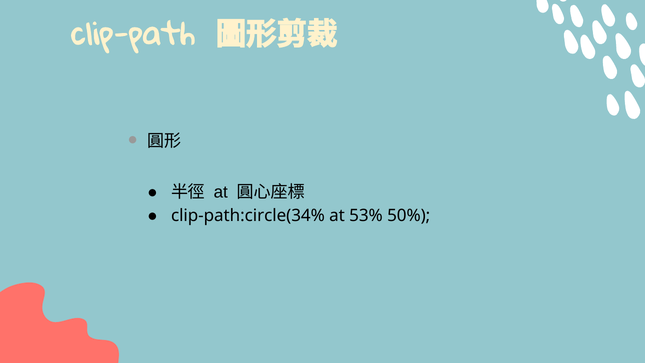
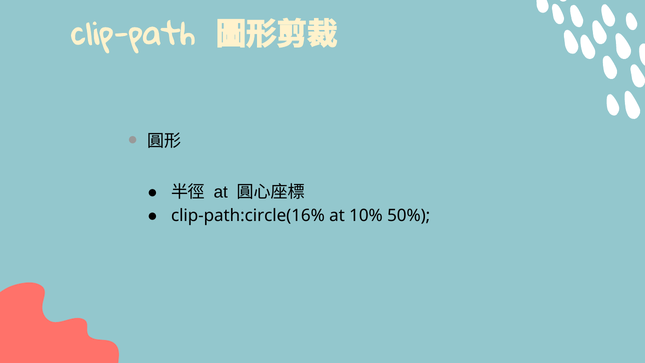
clip-path:circle(34%: clip-path:circle(34% -> clip-path:circle(16%
53%: 53% -> 10%
